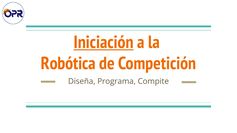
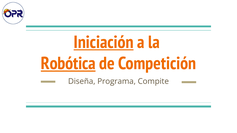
Robótica underline: none -> present
